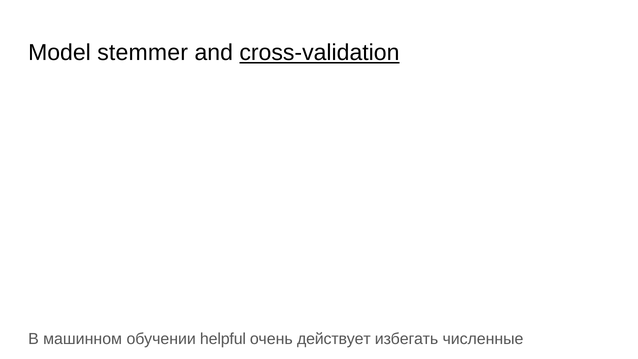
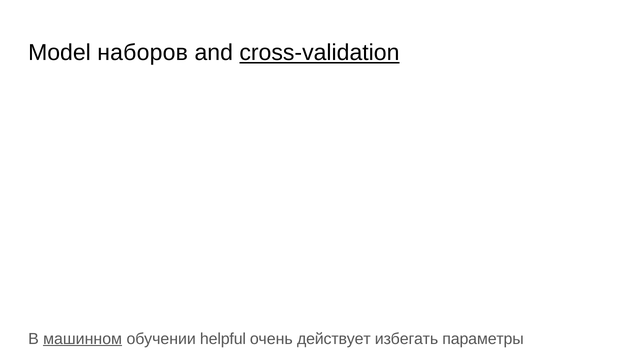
stemmer: stemmer -> наборов
машинном underline: none -> present
численные: численные -> параметры
